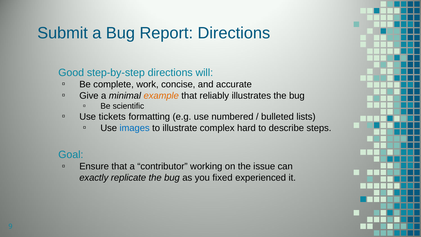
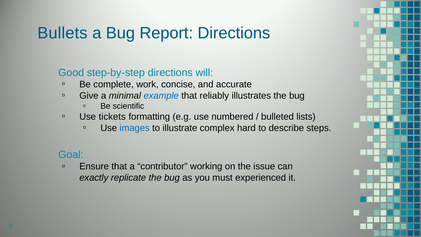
Submit: Submit -> Bullets
example colour: orange -> blue
fixed: fixed -> must
